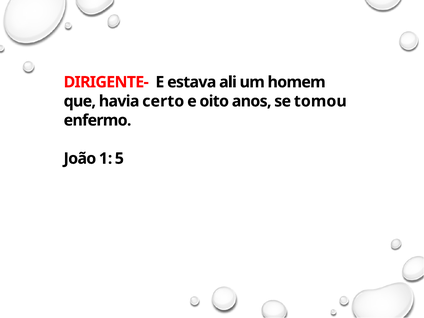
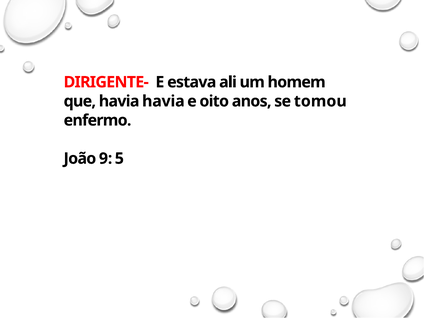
havia certo: certo -> havia
1: 1 -> 9
